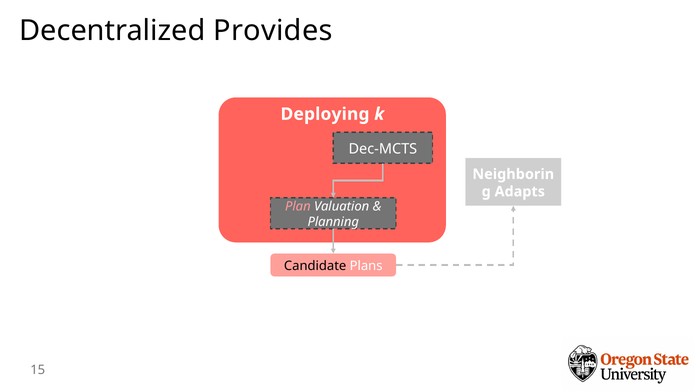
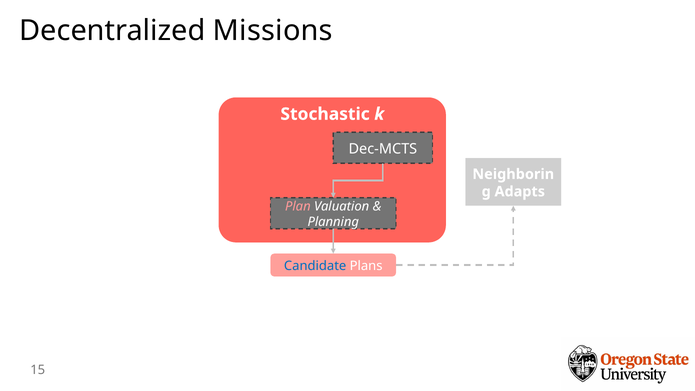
Provides: Provides -> Missions
Deploying: Deploying -> Stochastic
Candidate colour: black -> blue
